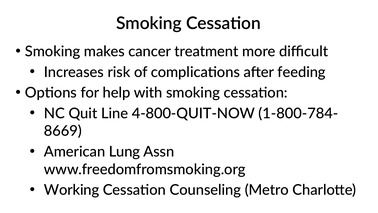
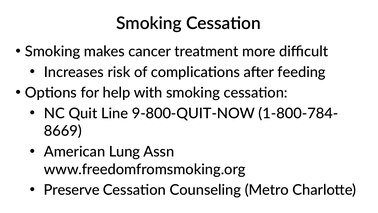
4-800-QUIT-NOW: 4-800-QUIT-NOW -> 9-800-QUIT-NOW
Working: Working -> Preserve
